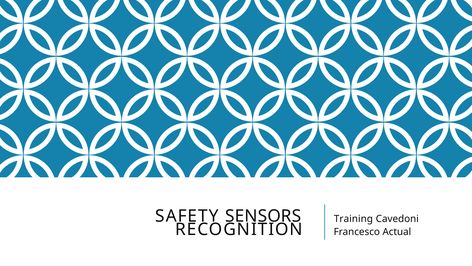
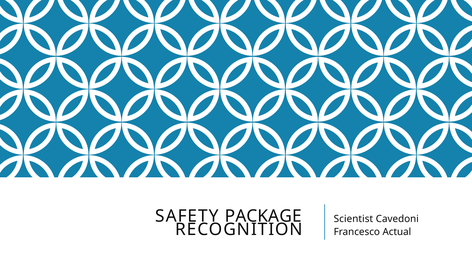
SENSORS: SENSORS -> PACKAGE
Training: Training -> Scientist
